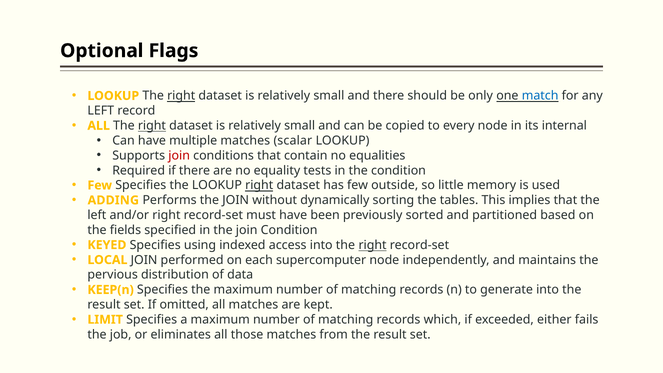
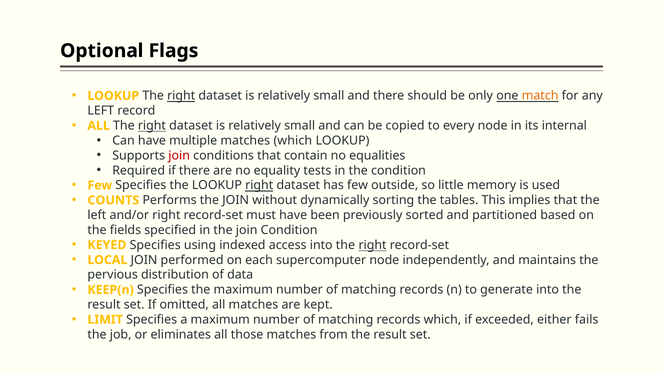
match colour: blue -> orange
matches scalar: scalar -> which
ADDING: ADDING -> COUNTS
